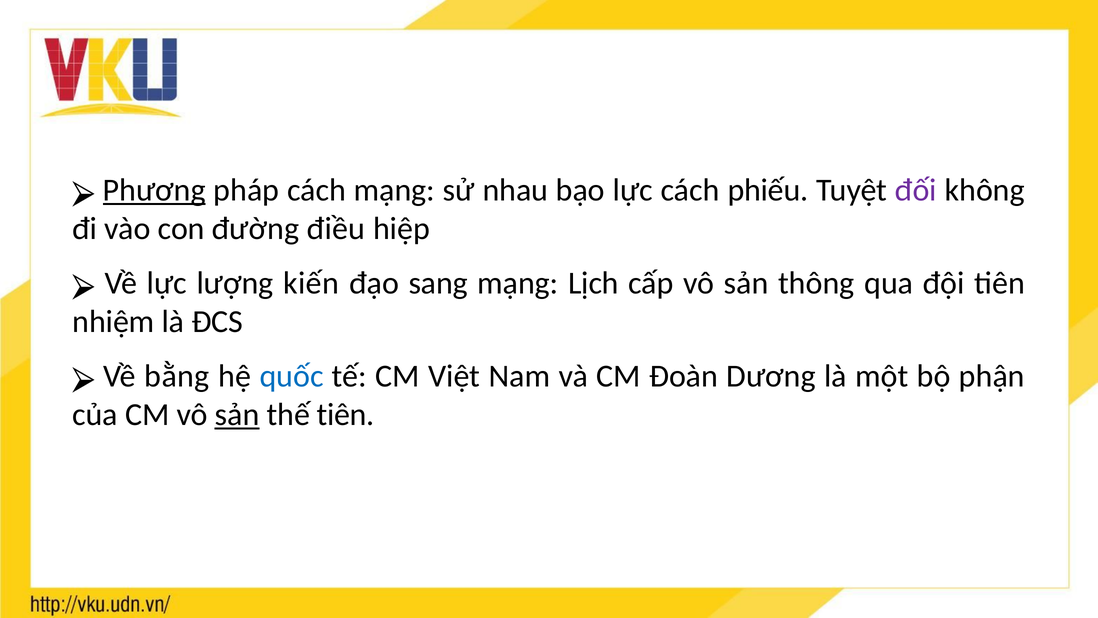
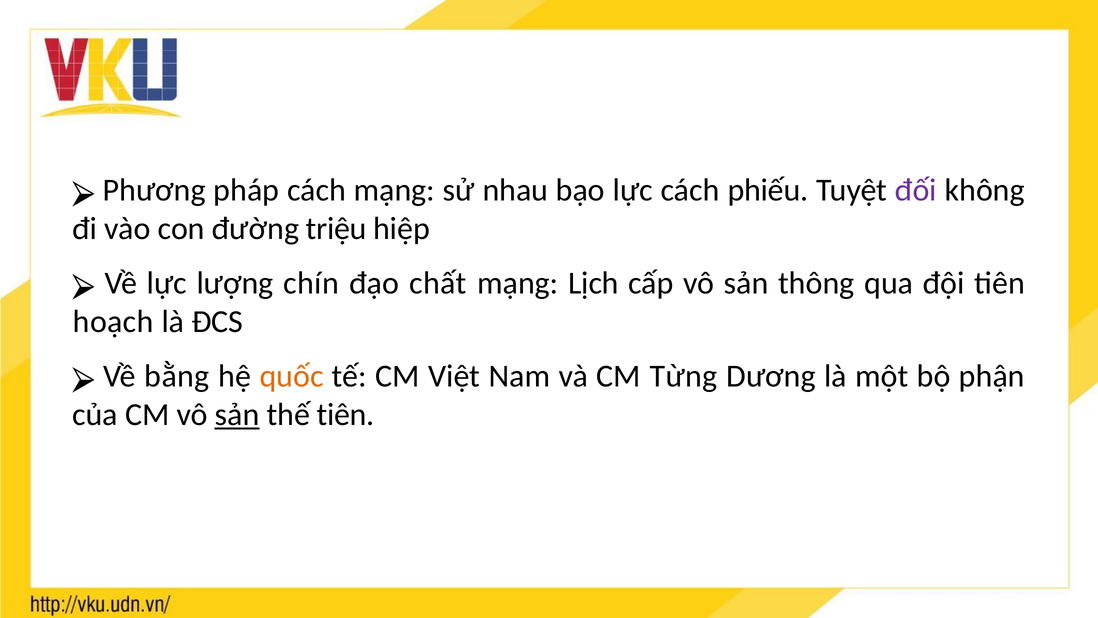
Phương underline: present -> none
điều: điều -> triệu
kiến: kiến -> chín
sang: sang -> chất
nhiệm: nhiệm -> hoạch
quốc colour: blue -> orange
Đoàn: Đoàn -> Từng
